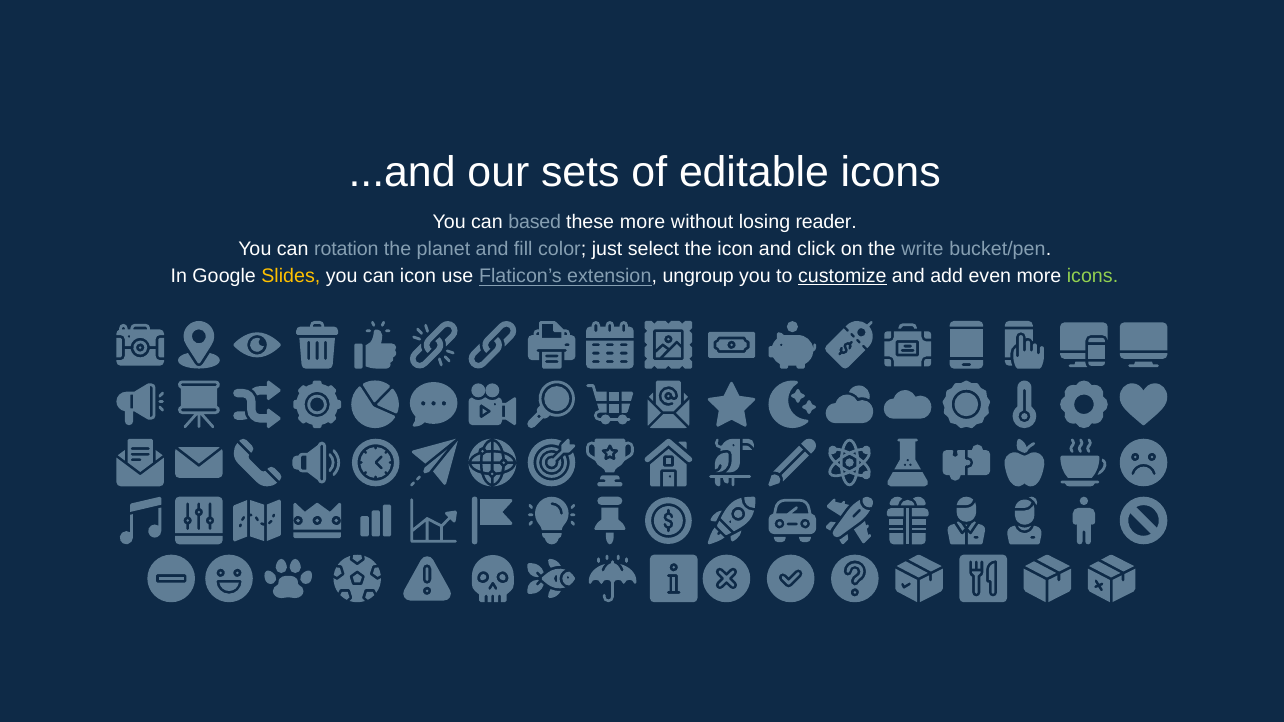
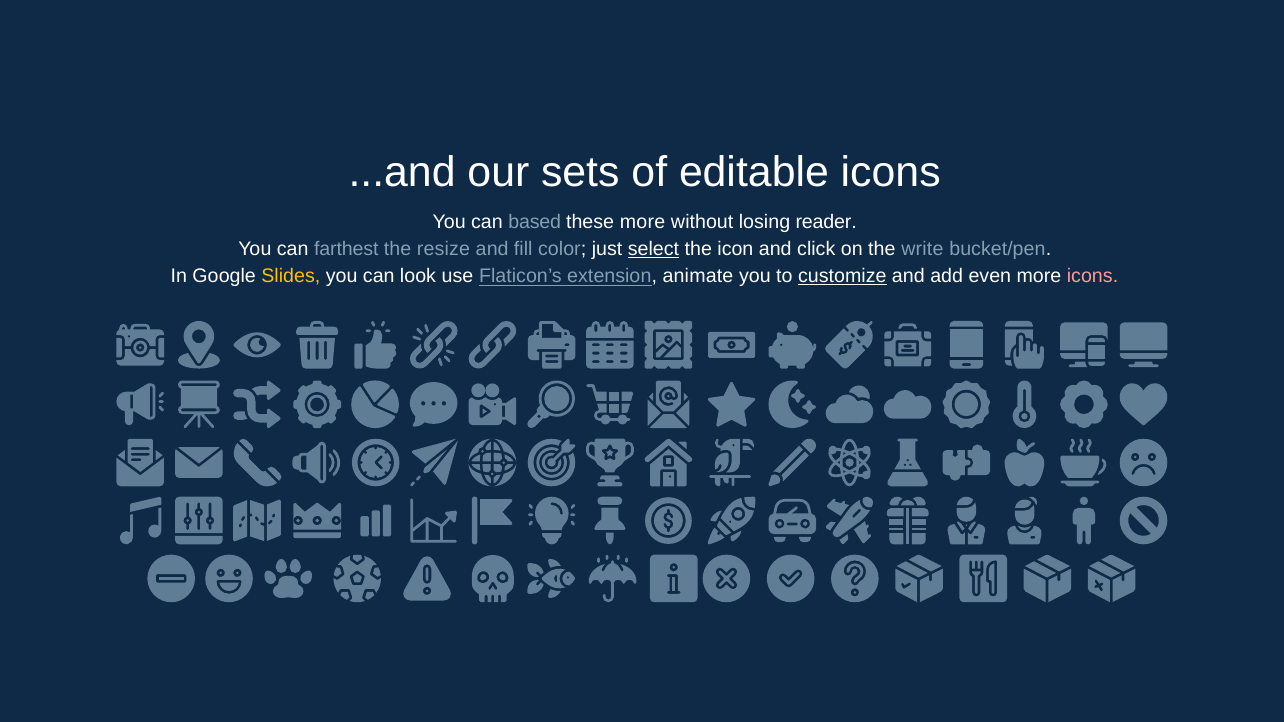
rotation: rotation -> farthest
planet: planet -> resize
select underline: none -> present
can icon: icon -> look
ungroup: ungroup -> animate
icons at (1092, 277) colour: light green -> pink
